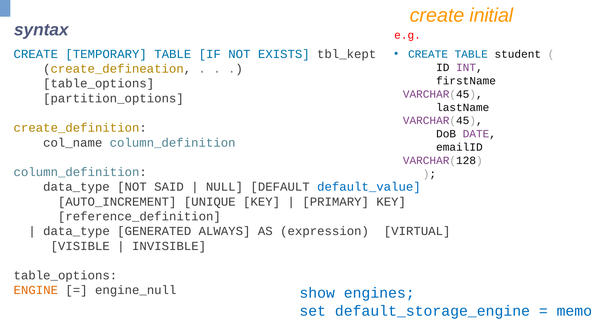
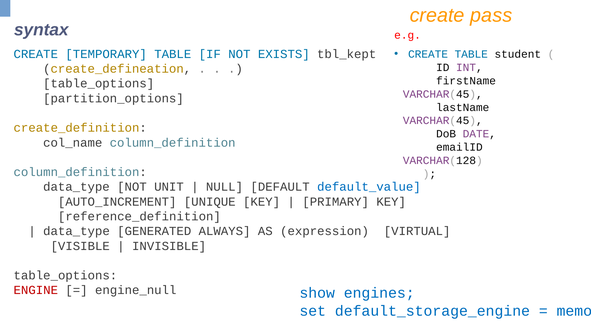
initial: initial -> pass
SAID: SAID -> UNIT
ENGINE colour: orange -> red
